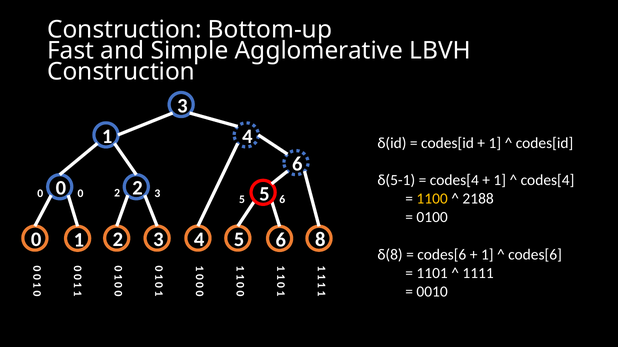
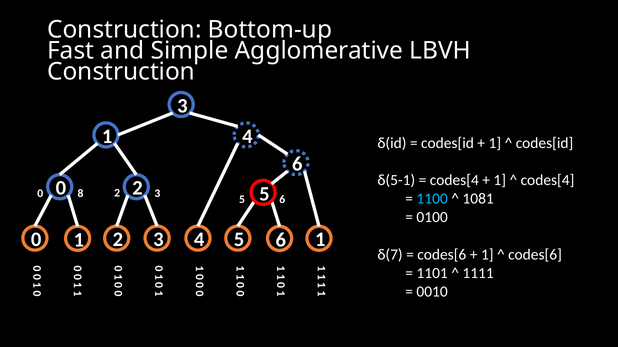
0 at (80, 194): 0 -> 8
1100 colour: yellow -> light blue
2188: 2188 -> 1081
6 8: 8 -> 1
δ(8: δ(8 -> δ(7
